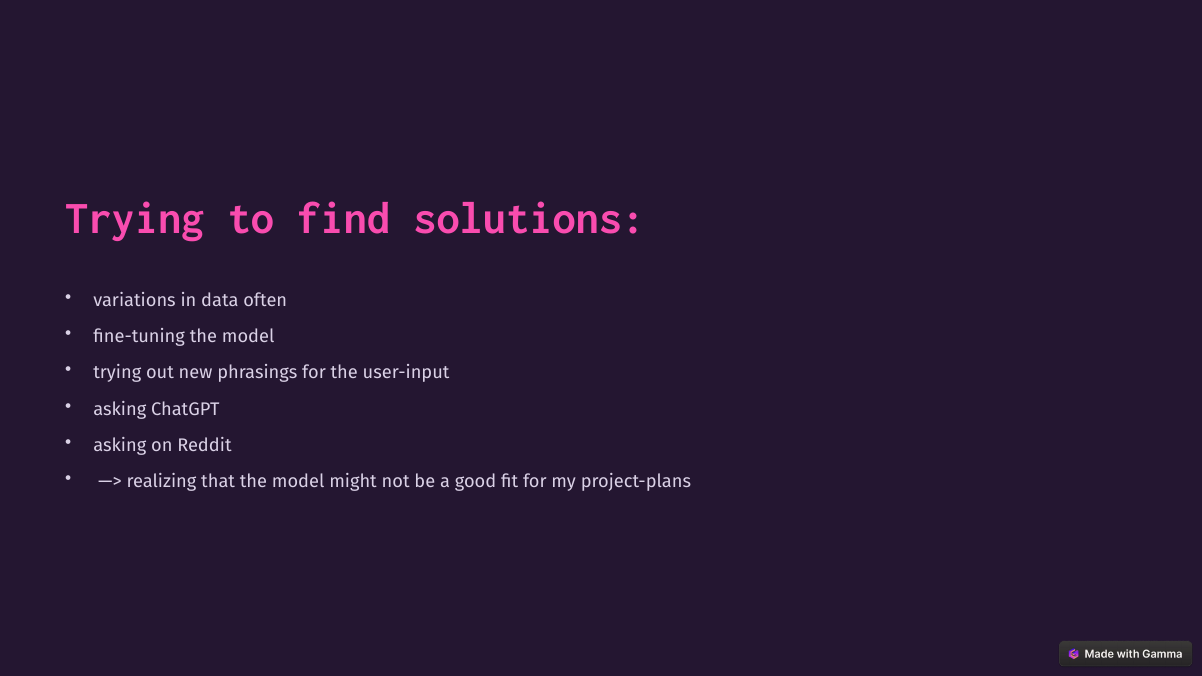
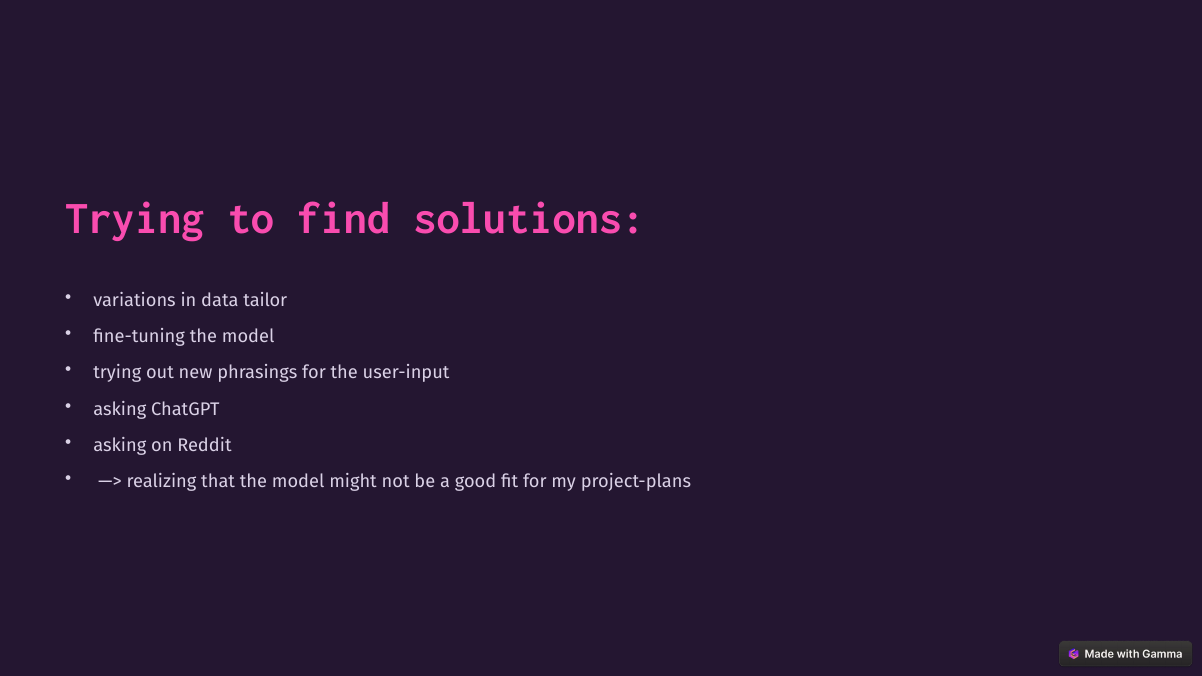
often: often -> tailor
